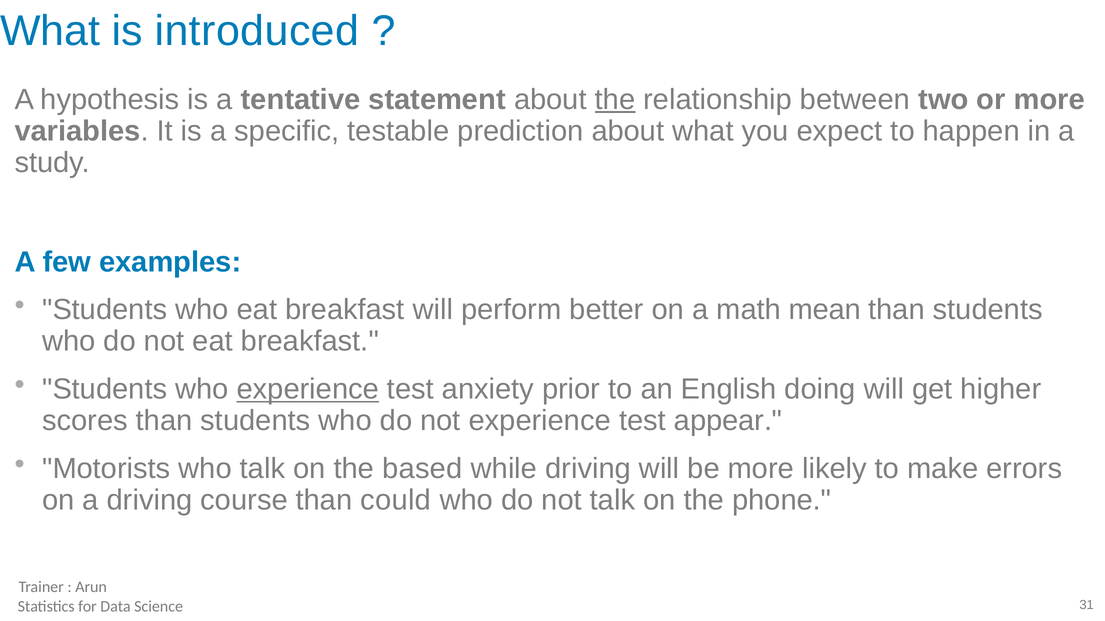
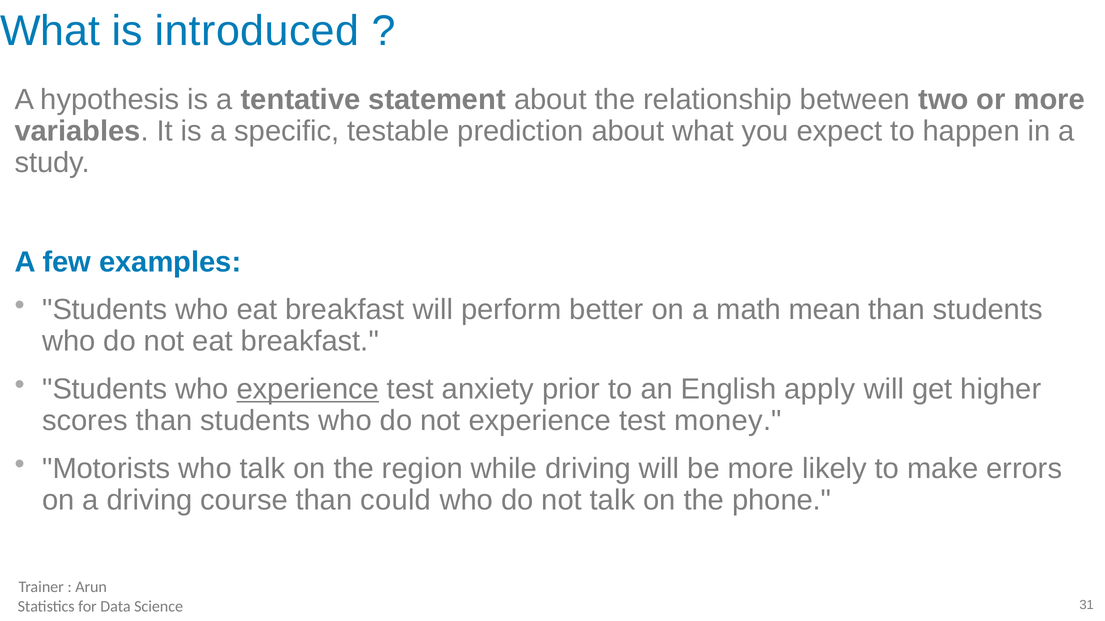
the at (615, 100) underline: present -> none
doing: doing -> apply
appear: appear -> money
based: based -> region
